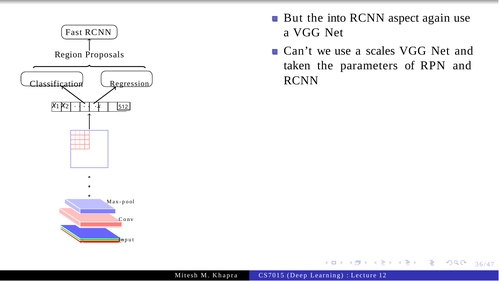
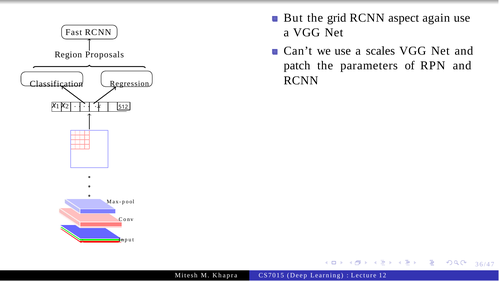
into: into -> grid
taken: taken -> patch
